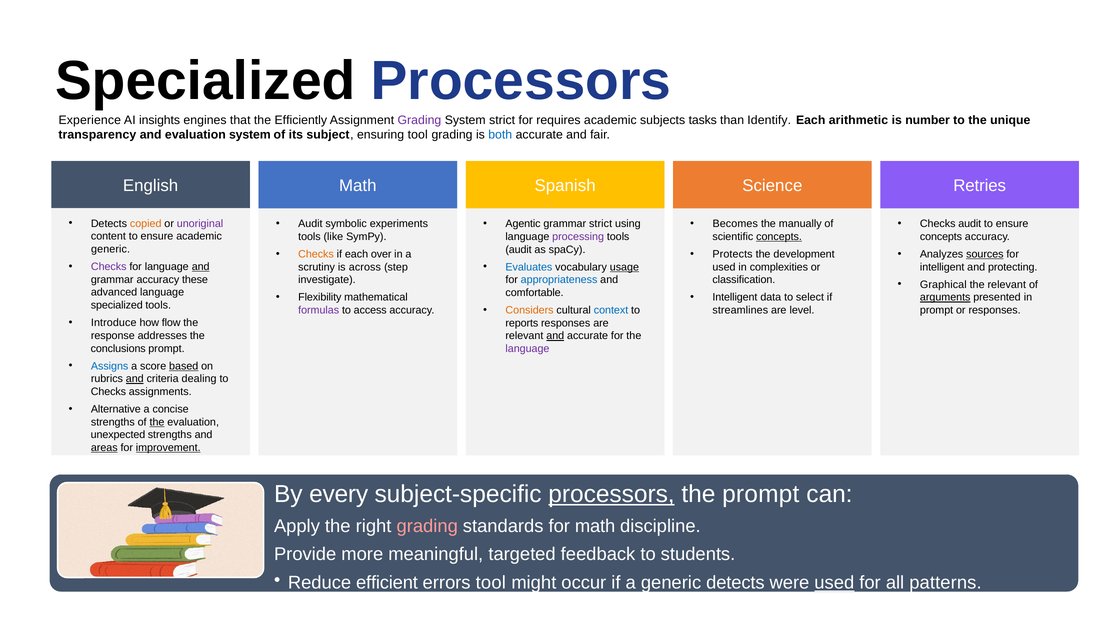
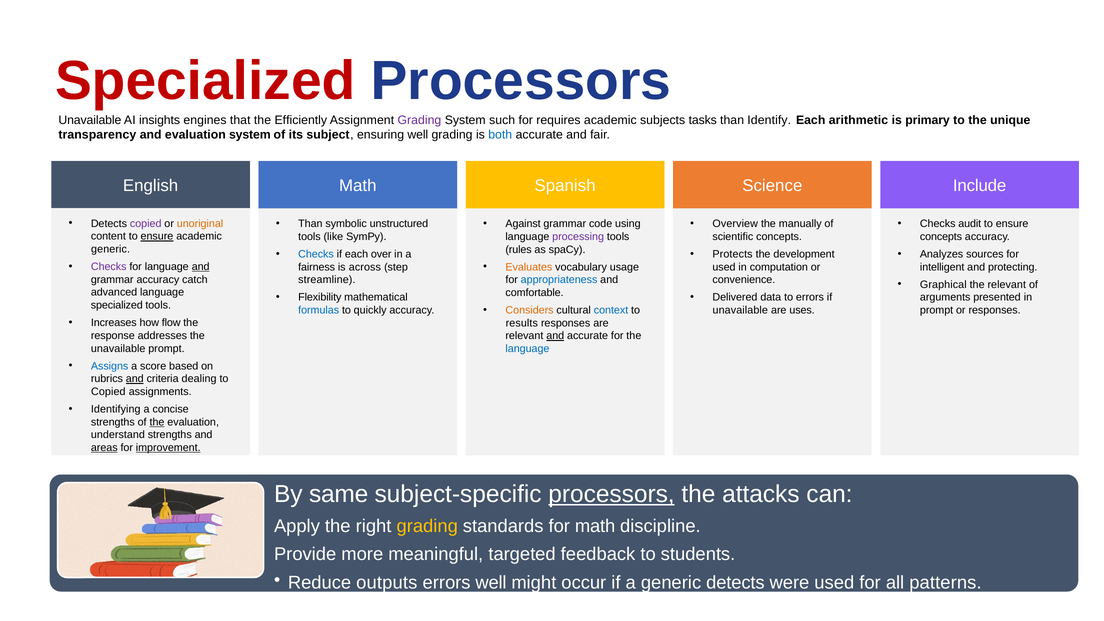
Specialized at (205, 81) colour: black -> red
Experience at (90, 120): Experience -> Unavailable
System strict: strict -> such
number: number -> primary
ensuring tool: tool -> well
Retries: Retries -> Include
copied at (146, 224) colour: orange -> purple
unoriginal colour: purple -> orange
Audit at (310, 224): Audit -> Than
experiments: experiments -> unstructured
Agentic: Agentic -> Against
grammar strict: strict -> code
Becomes: Becomes -> Overview
ensure at (157, 236) underline: none -> present
concepts at (779, 237) underline: present -> none
audit at (519, 250): audit -> rules
Checks at (316, 254) colour: orange -> blue
sources underline: present -> none
Evaluates colour: blue -> orange
usage underline: present -> none
scrutiny: scrutiny -> fairness
complexities: complexities -> computation
these: these -> catch
investigate: investigate -> streamline
classification: classification -> convenience
Intelligent at (735, 297): Intelligent -> Delivered
to select: select -> errors
arguments underline: present -> none
formulas colour: purple -> blue
access: access -> quickly
streamlines at (740, 310): streamlines -> unavailable
level: level -> uses
Introduce: Introduce -> Increases
reports: reports -> results
conclusions at (118, 349): conclusions -> unavailable
language at (527, 349) colour: purple -> blue
based underline: present -> none
Checks at (108, 392): Checks -> Copied
Alternative: Alternative -> Identifying
unexpected: unexpected -> understand
every: every -> same
the prompt: prompt -> attacks
grading at (427, 526) colour: pink -> yellow
efficient: efficient -> outputs
tool at (491, 583): tool -> well
used at (834, 583) underline: present -> none
